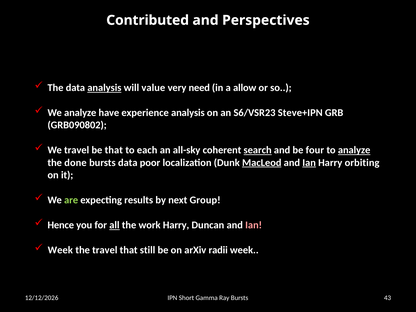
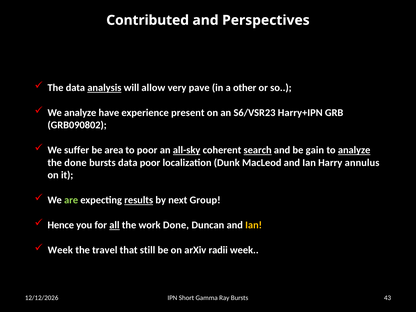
value: value -> allow
need: need -> pave
allow: allow -> other
experience analysis: analysis -> present
Steve+IPN: Steve+IPN -> Harry+IPN
We travel: travel -> suffer
be that: that -> area
to each: each -> poor
all-sky underline: none -> present
four: four -> gain
MacLeod underline: present -> none
Ian at (309, 163) underline: present -> none
orbiting: orbiting -> annulus
results underline: none -> present
work Harry: Harry -> Done
Ian at (254, 225) colour: pink -> yellow
